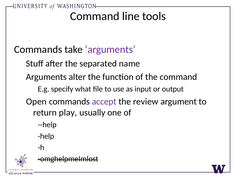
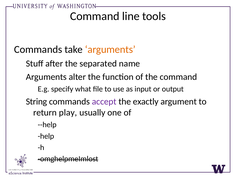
arguments at (110, 49) colour: purple -> orange
Open: Open -> String
review: review -> exactly
